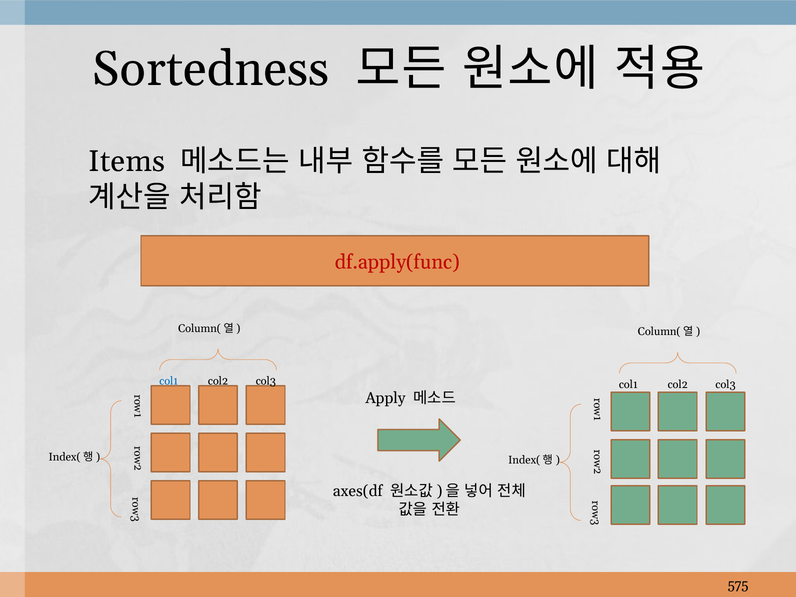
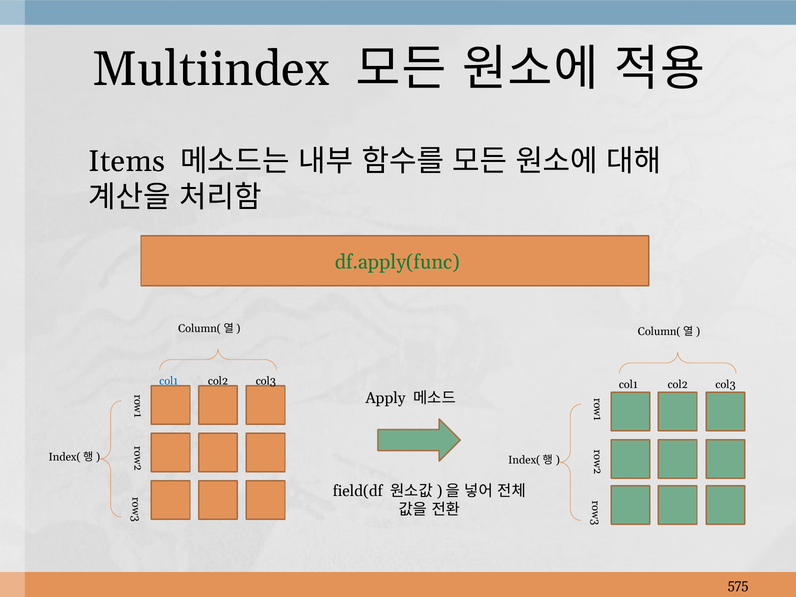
Sortedness: Sortedness -> Multiindex
df.apply(func colour: red -> green
axes(df: axes(df -> field(df
